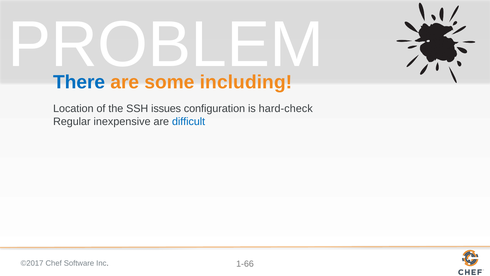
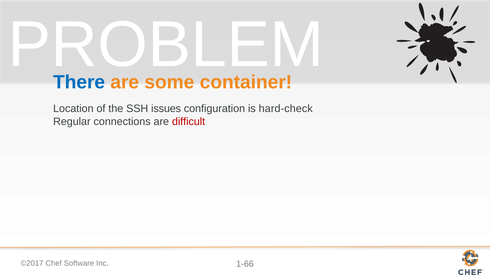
including: including -> container
inexpensive: inexpensive -> connections
difficult colour: blue -> red
